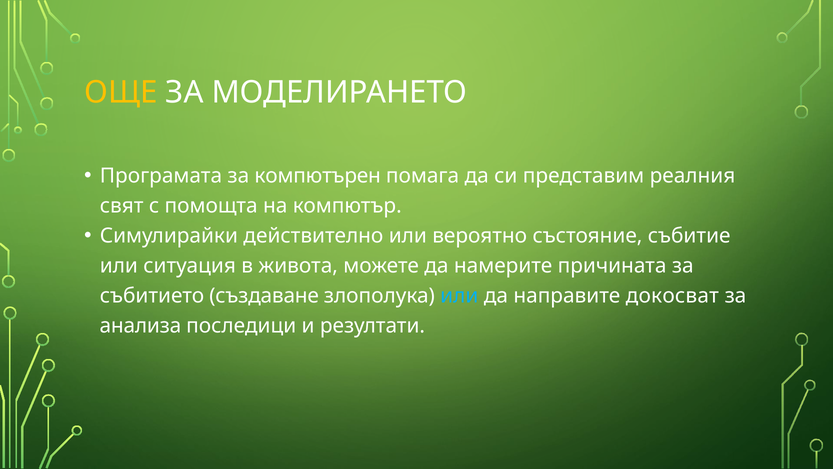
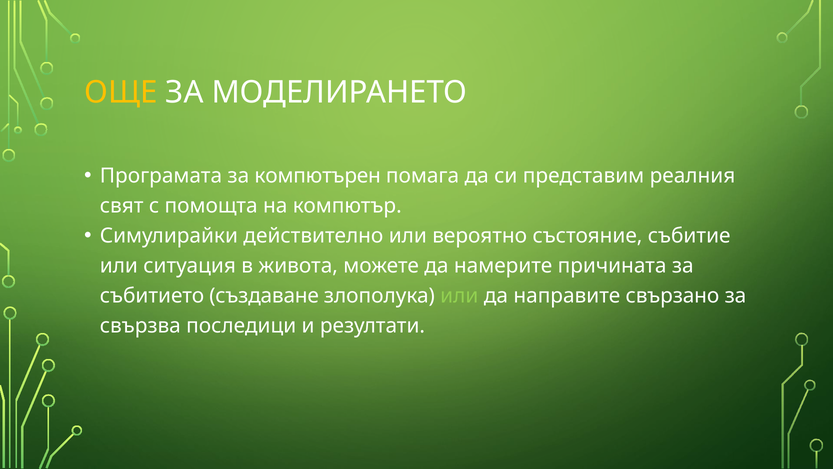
или at (459, 296) colour: light blue -> light green
докосват: докосват -> свързано
анализа: анализа -> свързва
